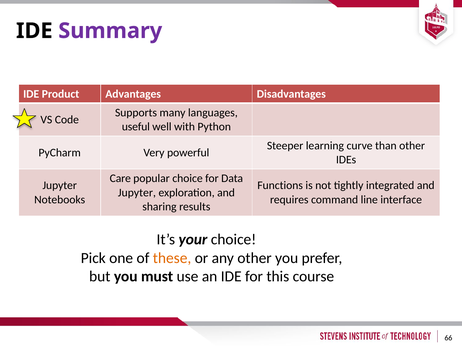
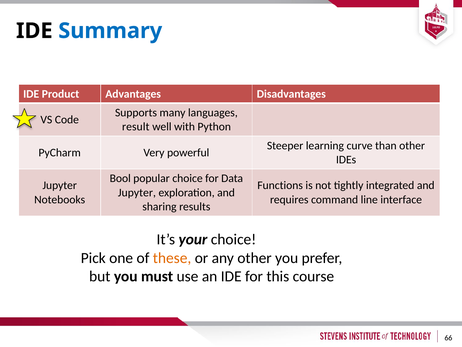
Summary colour: purple -> blue
useful: useful -> result
Care: Care -> Bool
